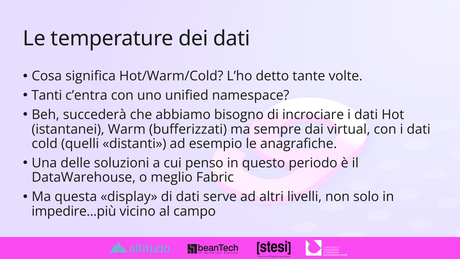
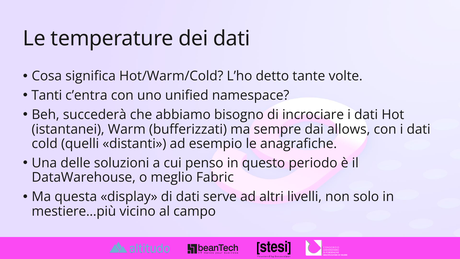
virtual: virtual -> allows
impedire...più: impedire...più -> mestiere...più
